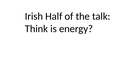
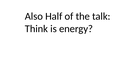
Irish: Irish -> Also
